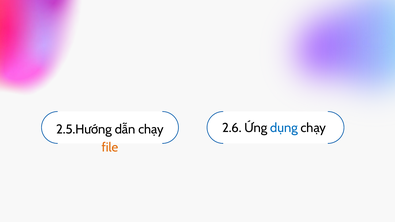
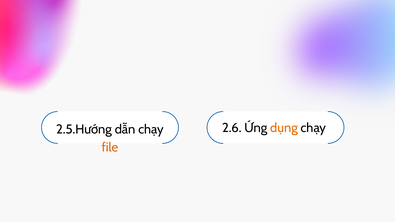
dụng colour: blue -> orange
